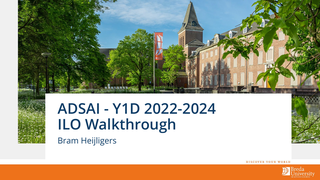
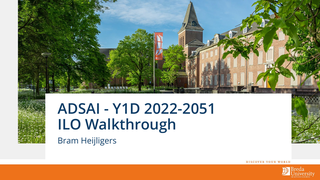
2022-2024: 2022-2024 -> 2022-2051
